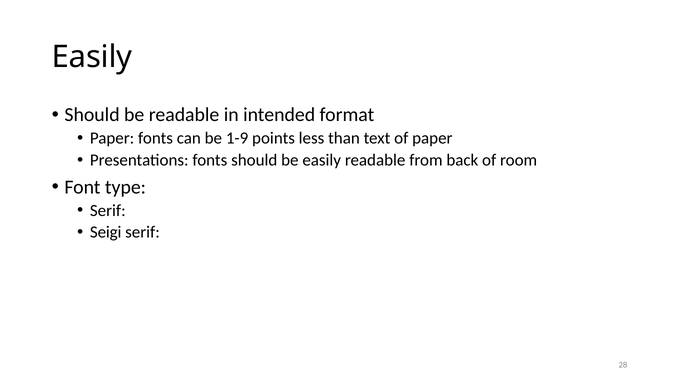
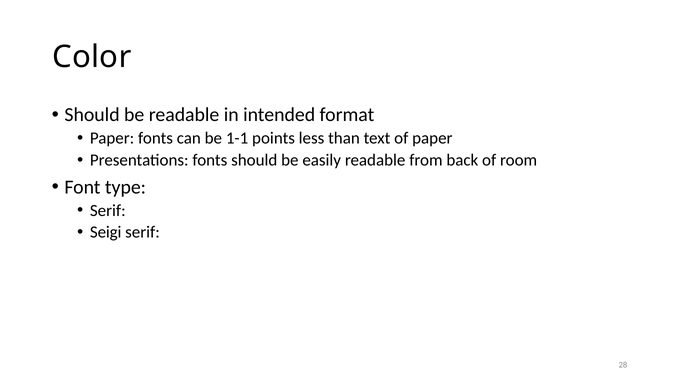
Easily at (92, 57): Easily -> Color
1-9: 1-9 -> 1-1
